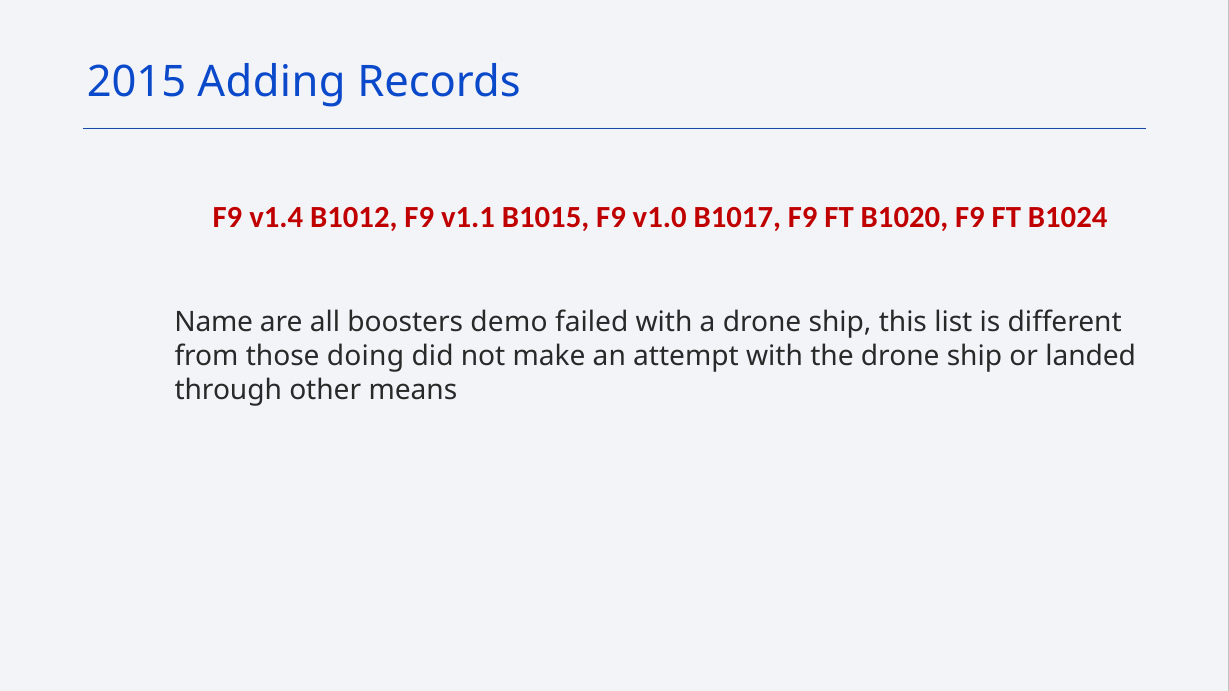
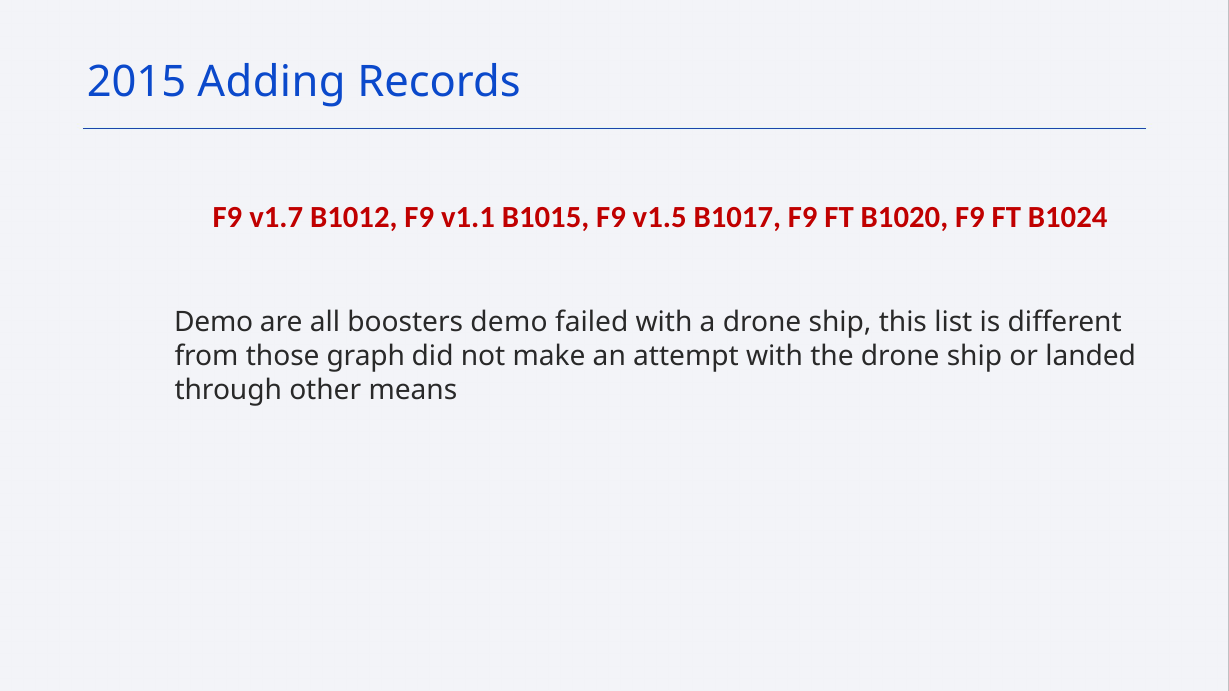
v1.4: v1.4 -> v1.7
v1.0: v1.0 -> v1.5
Name at (214, 322): Name -> Demo
doing: doing -> graph
